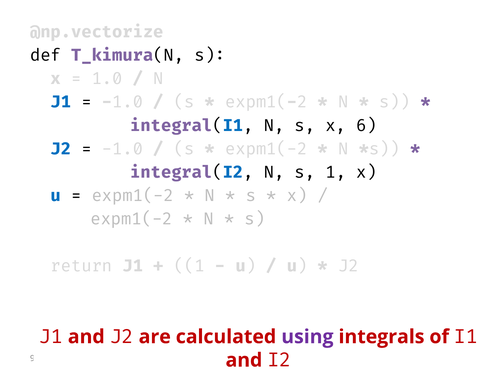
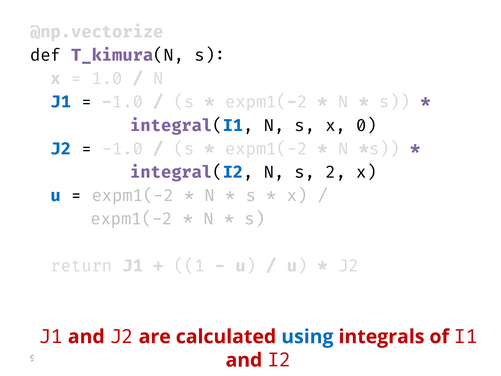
6: 6 -> 0
s 1: 1 -> 2
using colour: purple -> blue
